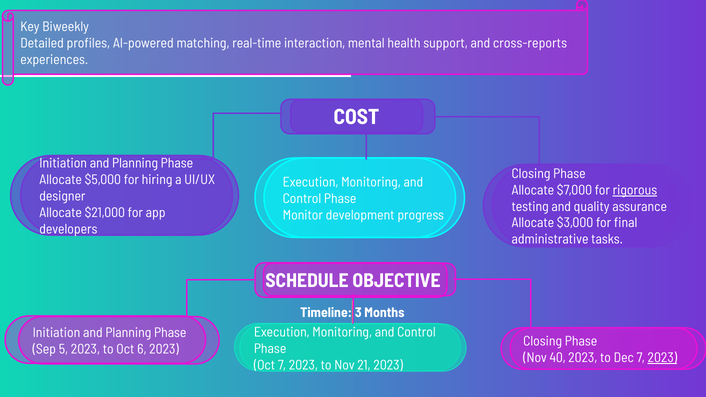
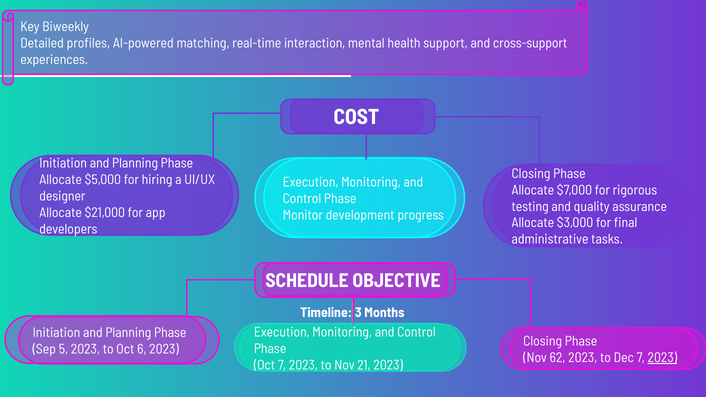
cross-reports: cross-reports -> cross-support
rigorous underline: present -> none
40: 40 -> 62
